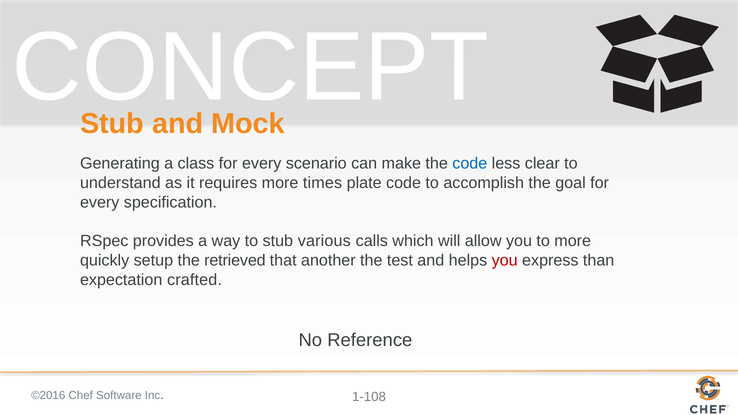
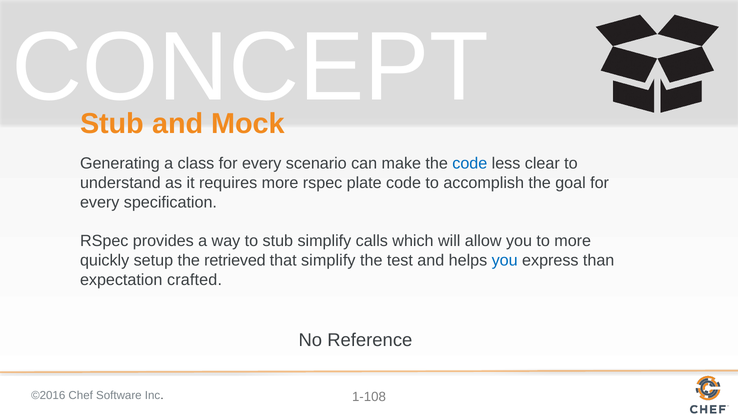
more times: times -> rspec
stub various: various -> simplify
that another: another -> simplify
you at (505, 260) colour: red -> blue
